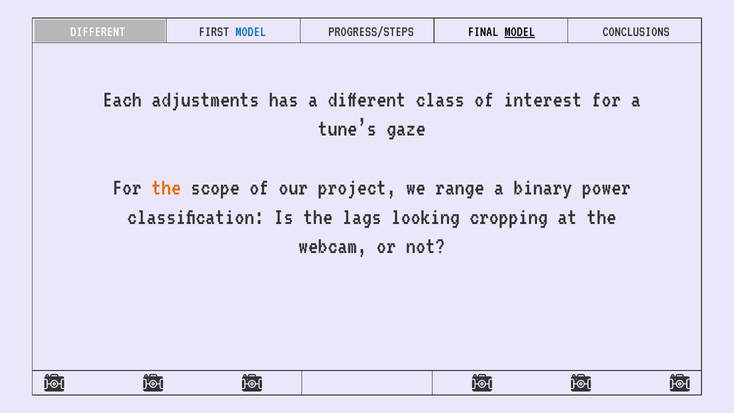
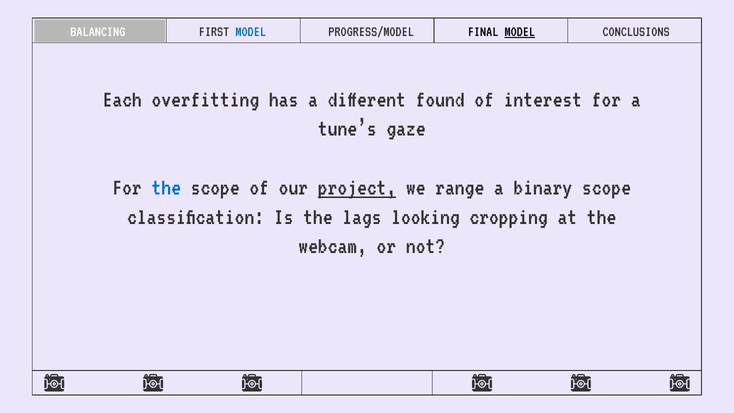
DIFFERENT at (98, 31): DIFFERENT -> BALANCING
PROGRESS/STEPS: PROGRESS/STEPS -> PROGRESS/MODEL
adjustments: adjustments -> overfitting
class: class -> found
the at (166, 187) colour: orange -> blue
project underline: none -> present
binary power: power -> scope
